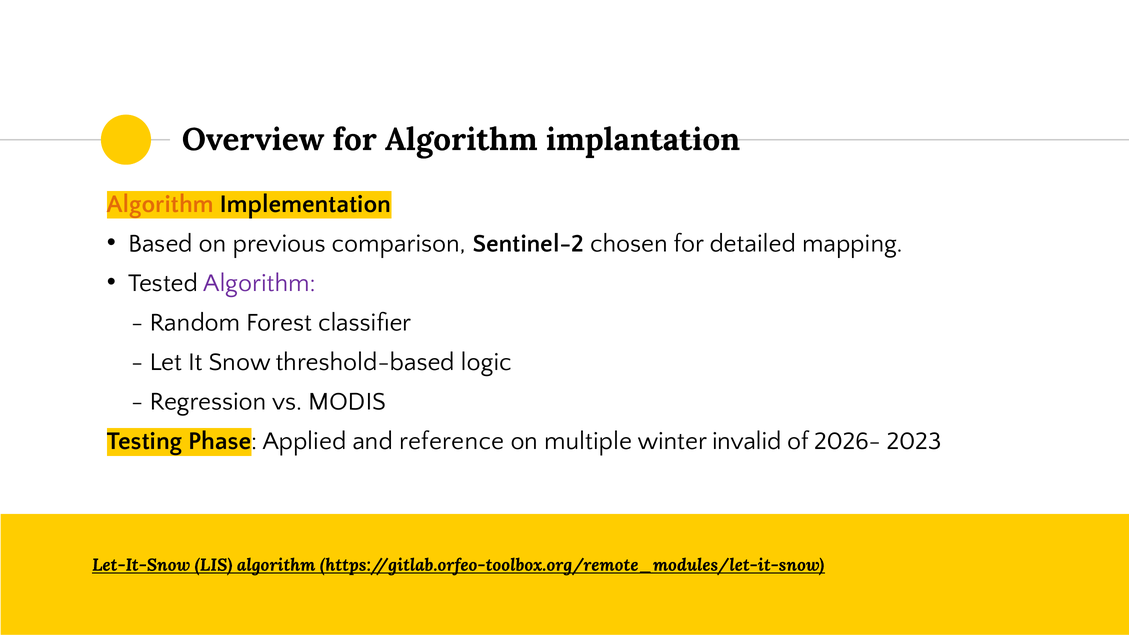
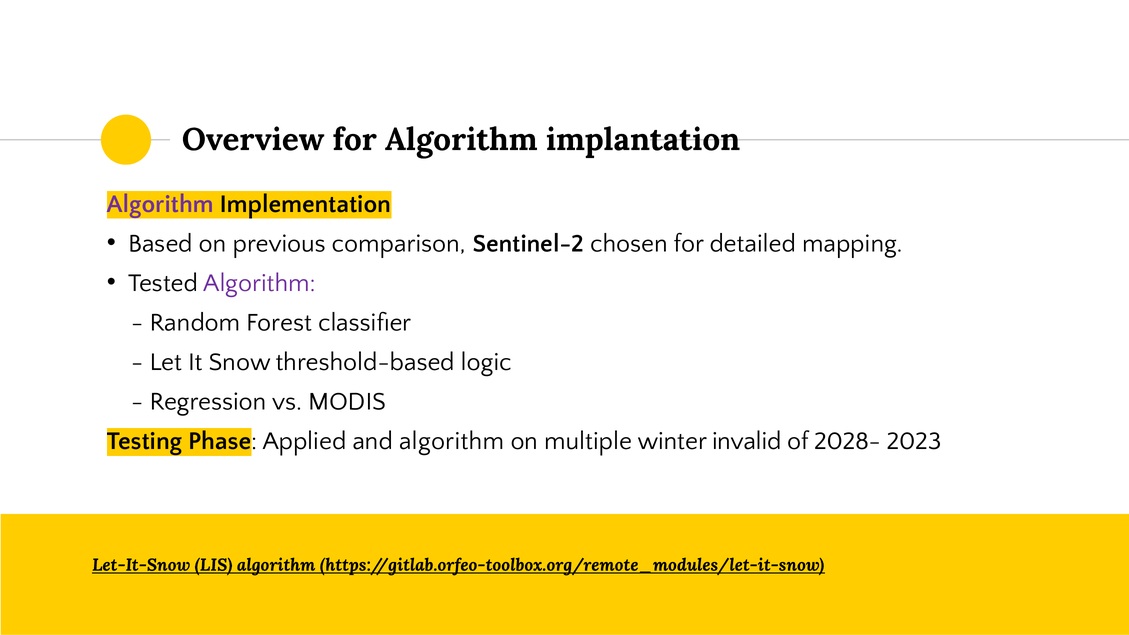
Algorithm at (160, 204) colour: orange -> purple
and reference: reference -> algorithm
2026-: 2026- -> 2028-
